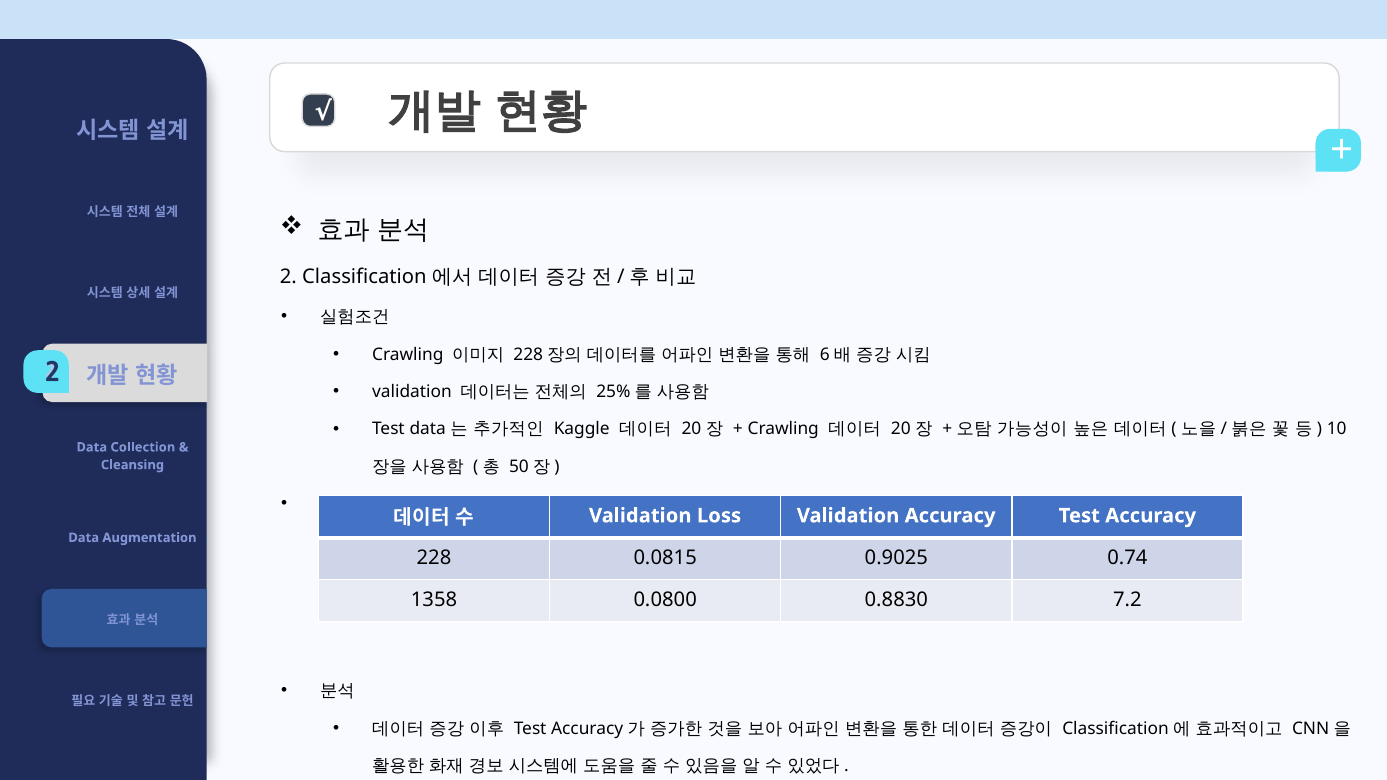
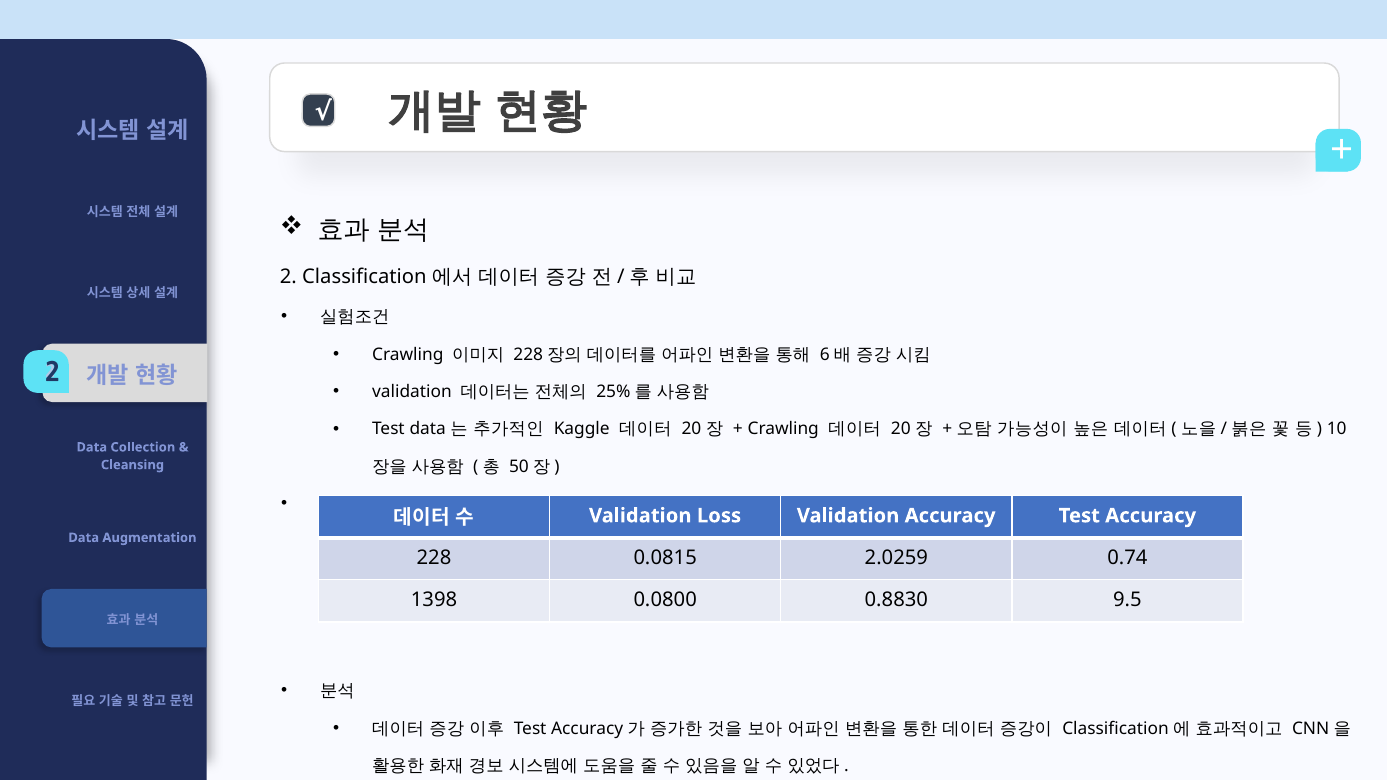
0.9025: 0.9025 -> 2.0259
1358: 1358 -> 1398
7.2: 7.2 -> 9.5
